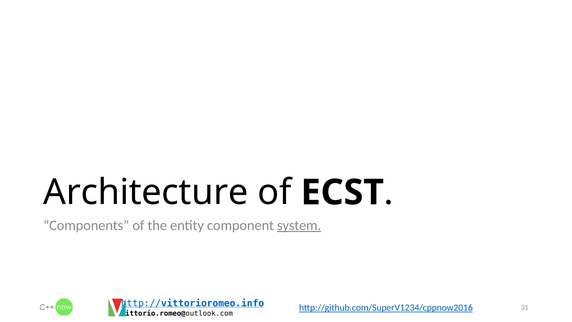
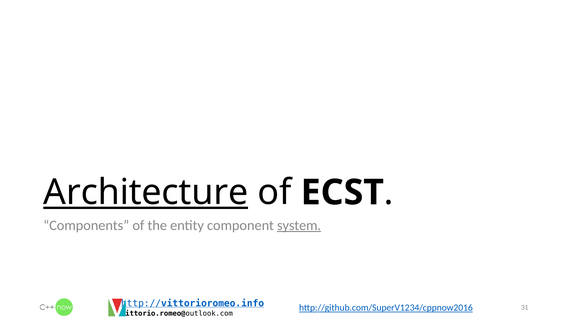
Architecture underline: none -> present
